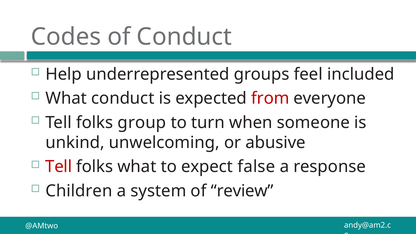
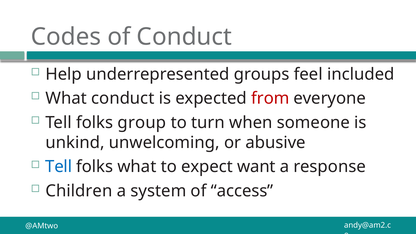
Tell at (59, 167) colour: red -> blue
false: false -> want
review: review -> access
